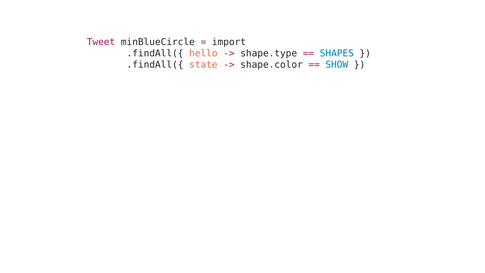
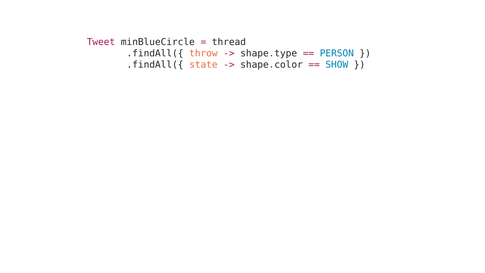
import: import -> thread
hello: hello -> throw
SHAPES: SHAPES -> PERSON
